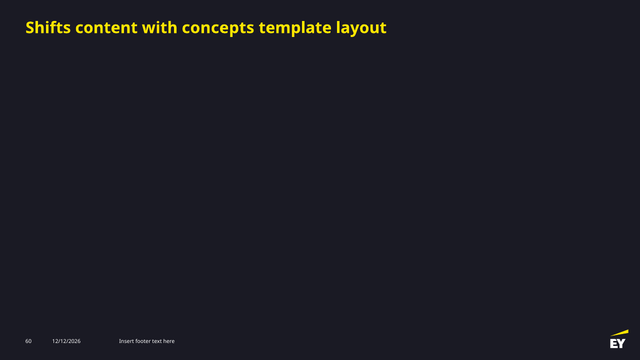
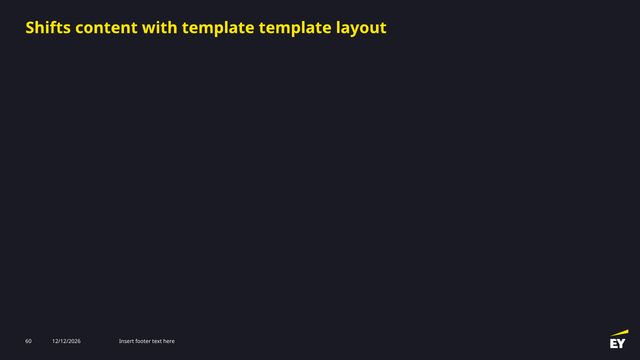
with concepts: concepts -> template
